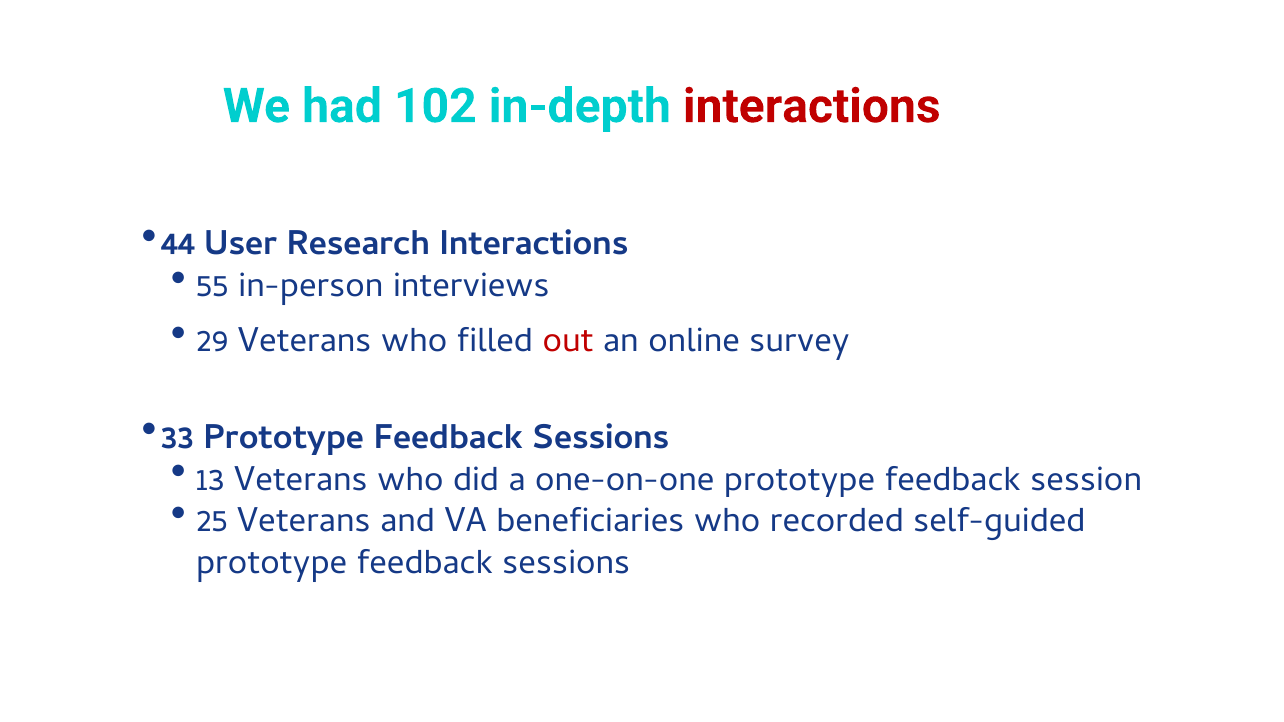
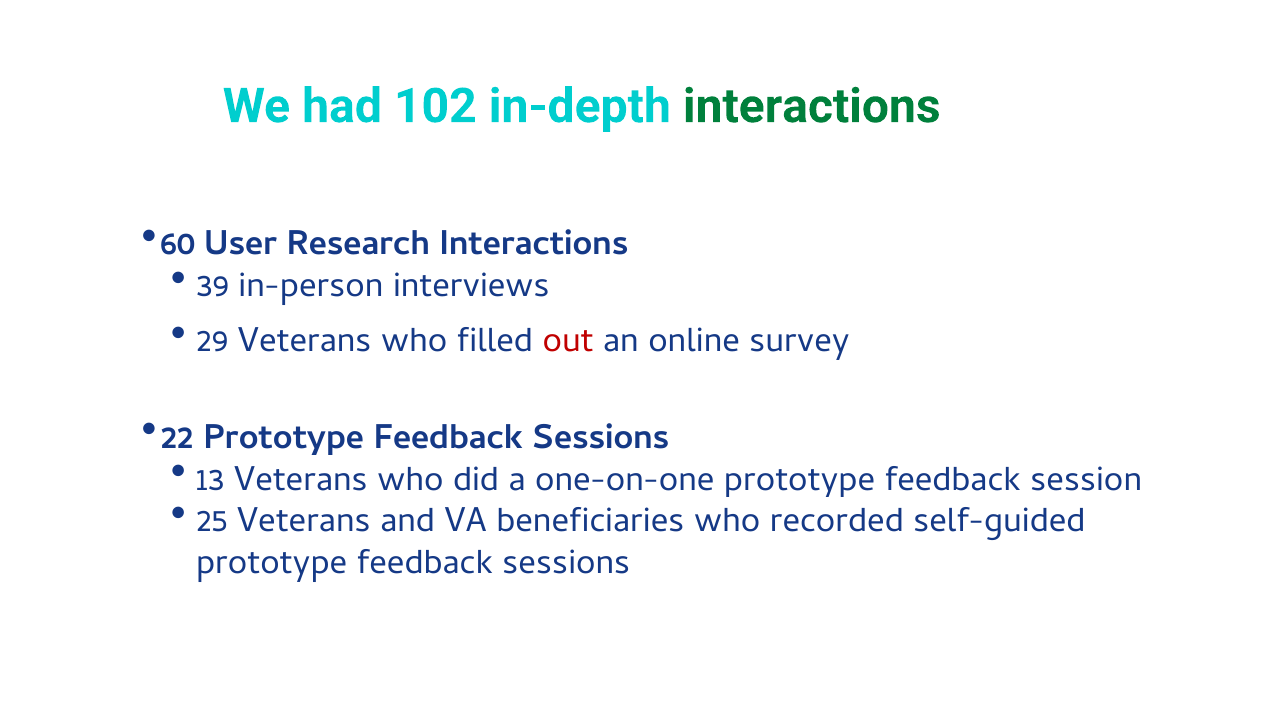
interactions at (812, 106) colour: red -> green
44: 44 -> 60
55: 55 -> 39
33: 33 -> 22
